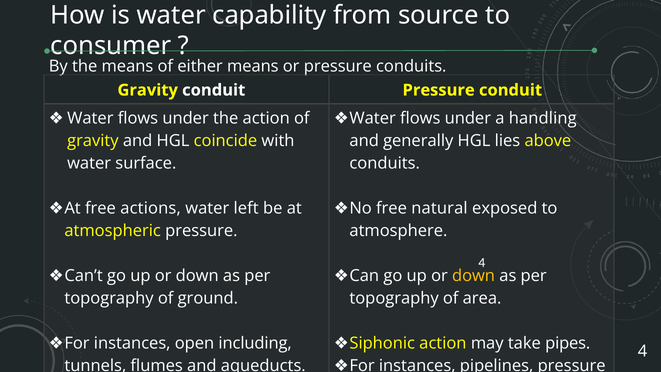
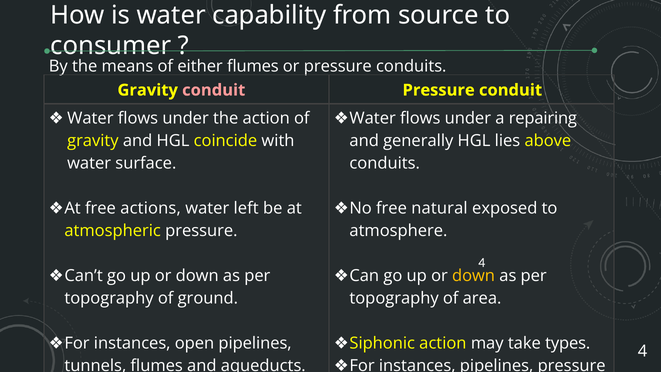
either means: means -> flumes
conduit at (214, 90) colour: white -> pink
handling: handling -> repairing
open including: including -> pipelines
pipes: pipes -> types
